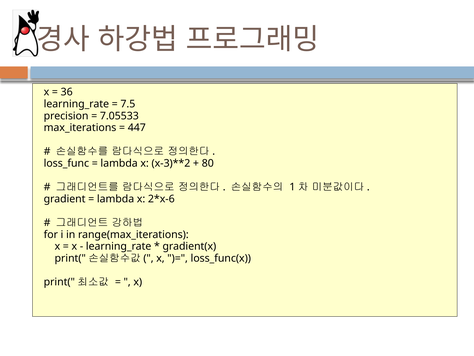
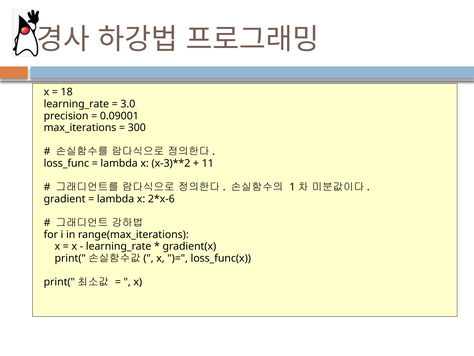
36: 36 -> 18
7.5: 7.5 -> 3.0
7.05533: 7.05533 -> 0.09001
447: 447 -> 300
80: 80 -> 11
